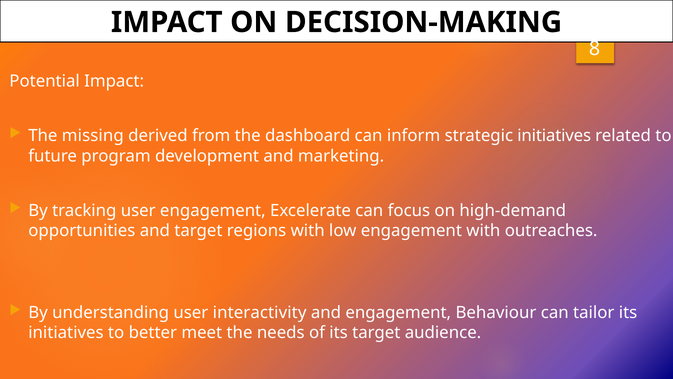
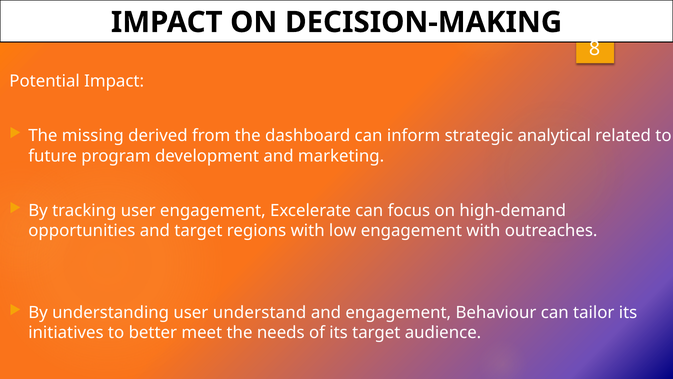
strategic initiatives: initiatives -> analytical
interactivity: interactivity -> understand
